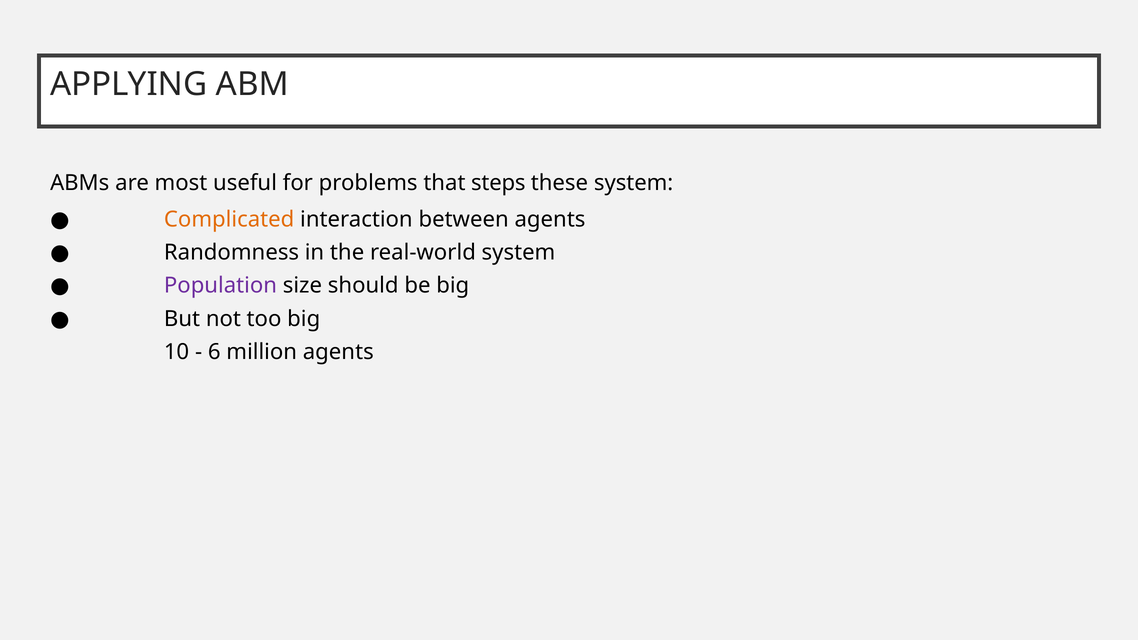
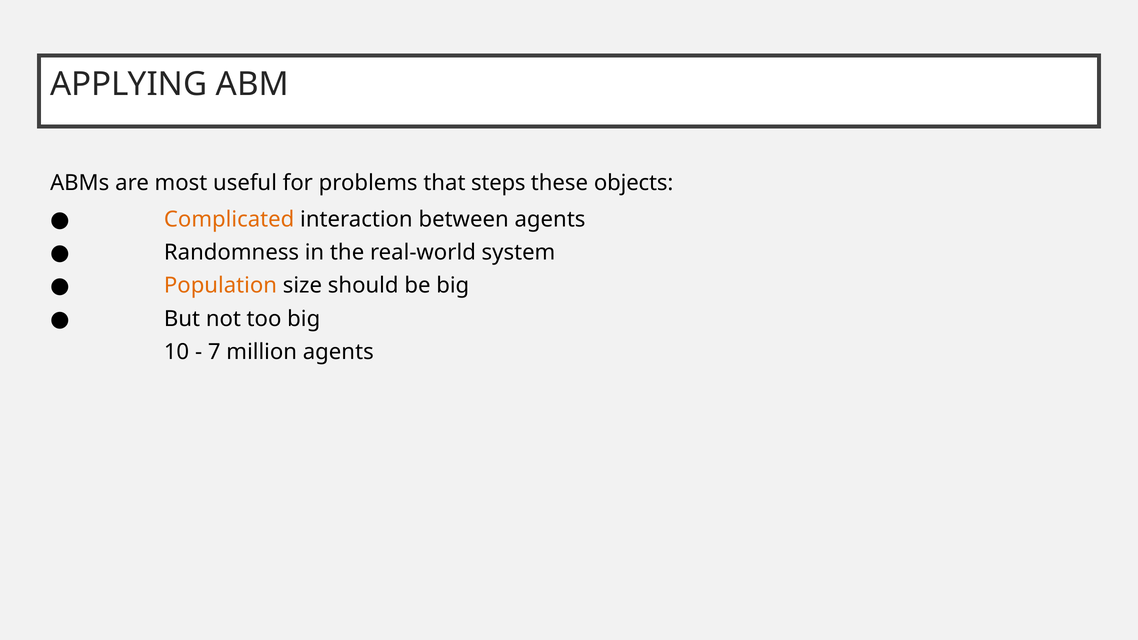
these system: system -> objects
Population colour: purple -> orange
6: 6 -> 7
